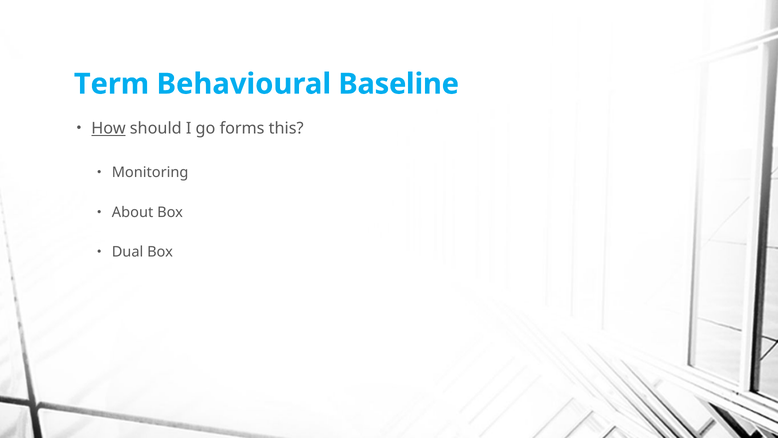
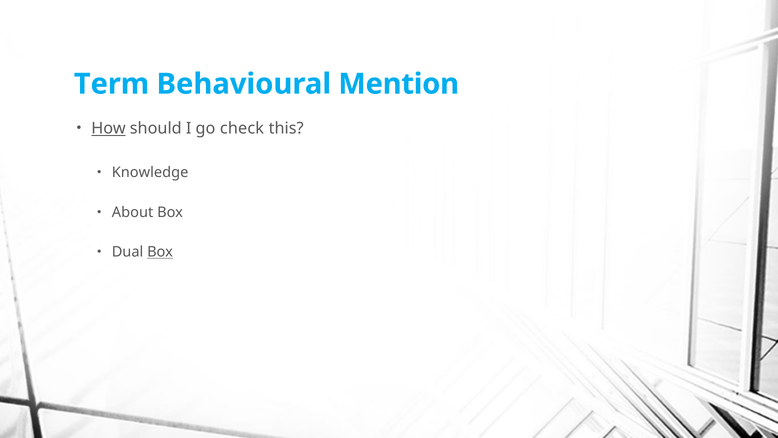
Baseline: Baseline -> Mention
forms: forms -> check
Monitoring: Monitoring -> Knowledge
Box at (160, 252) underline: none -> present
